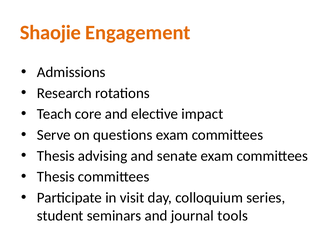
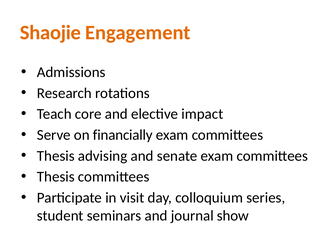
questions: questions -> financially
tools: tools -> show
